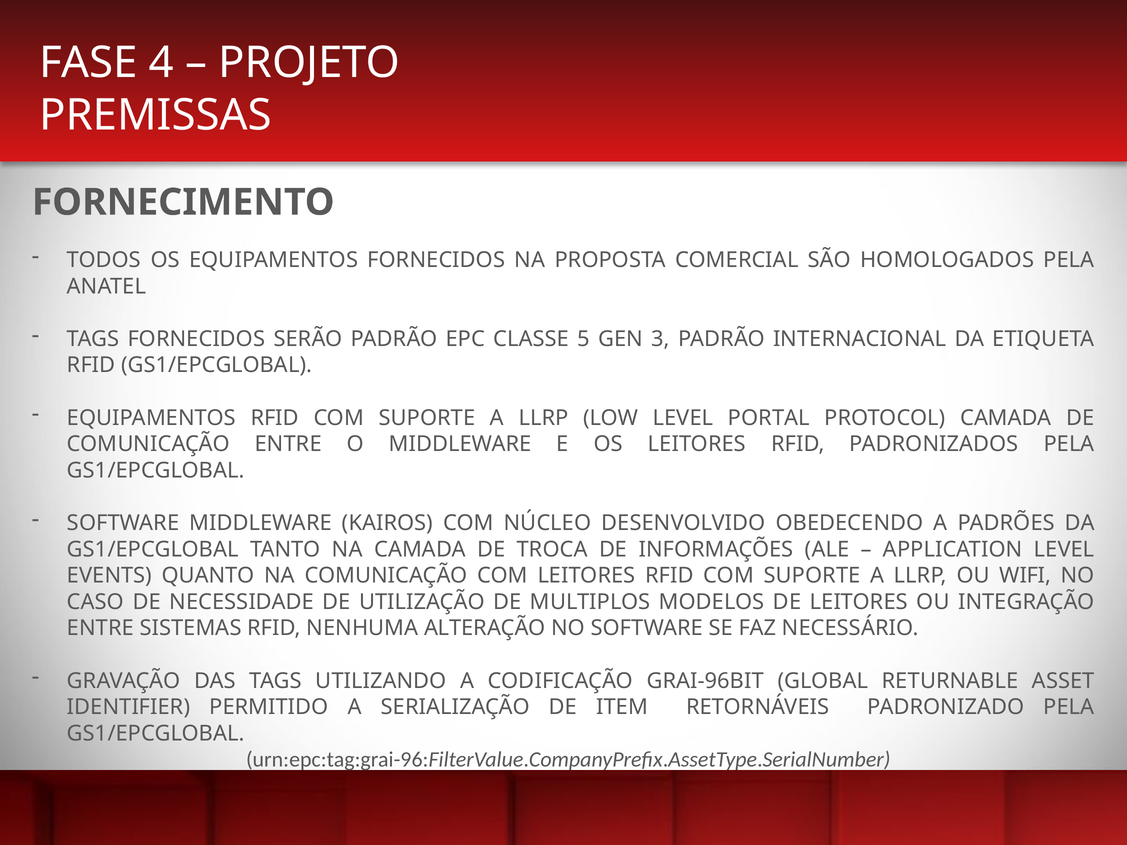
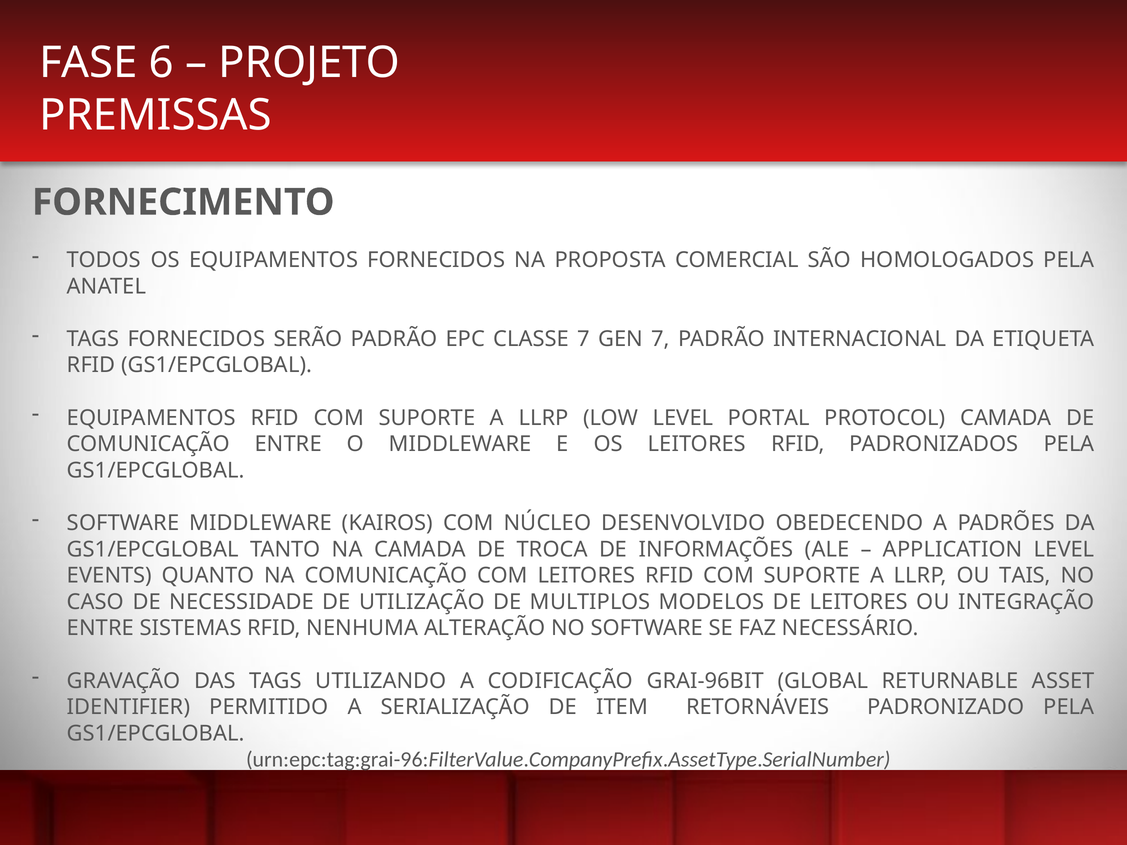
4: 4 -> 6
CLASSE 5: 5 -> 7
GEN 3: 3 -> 7
WIFI: WIFI -> TAIS
